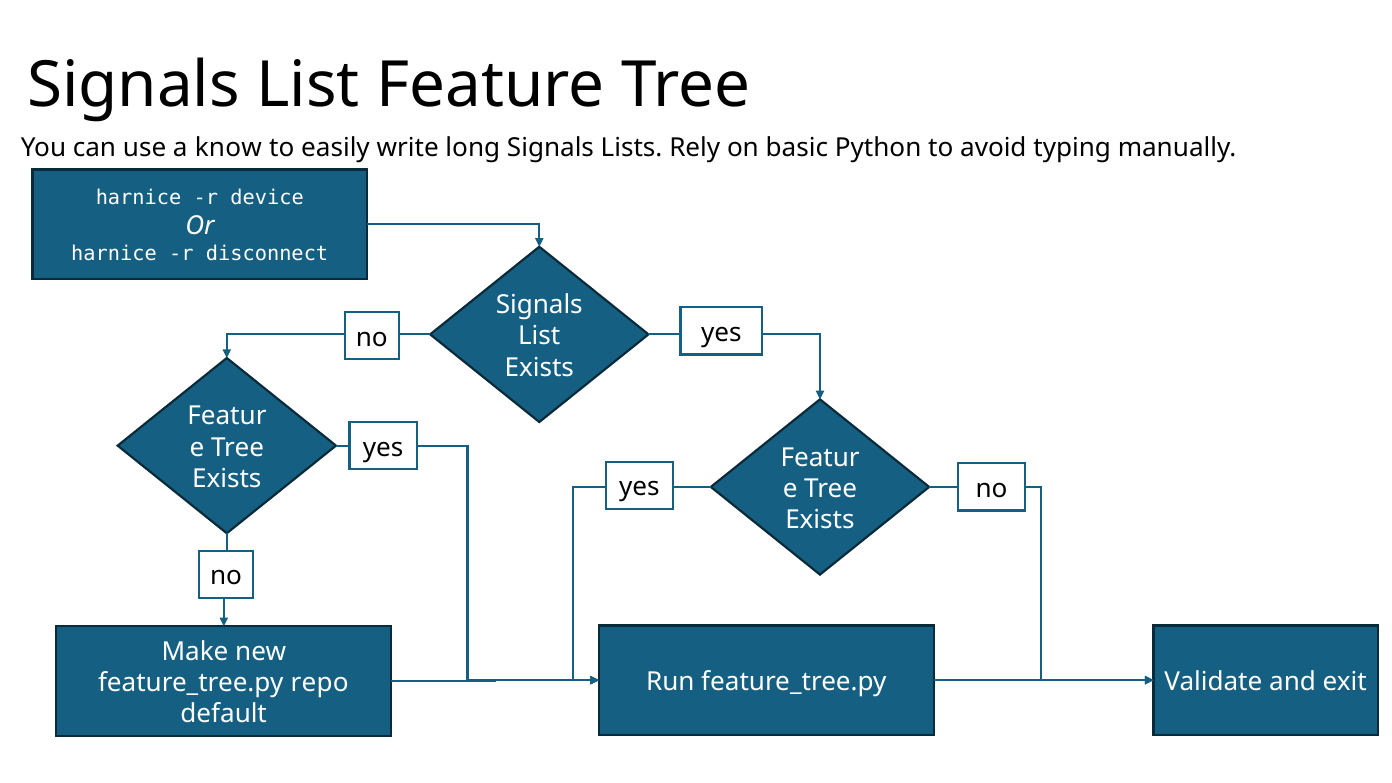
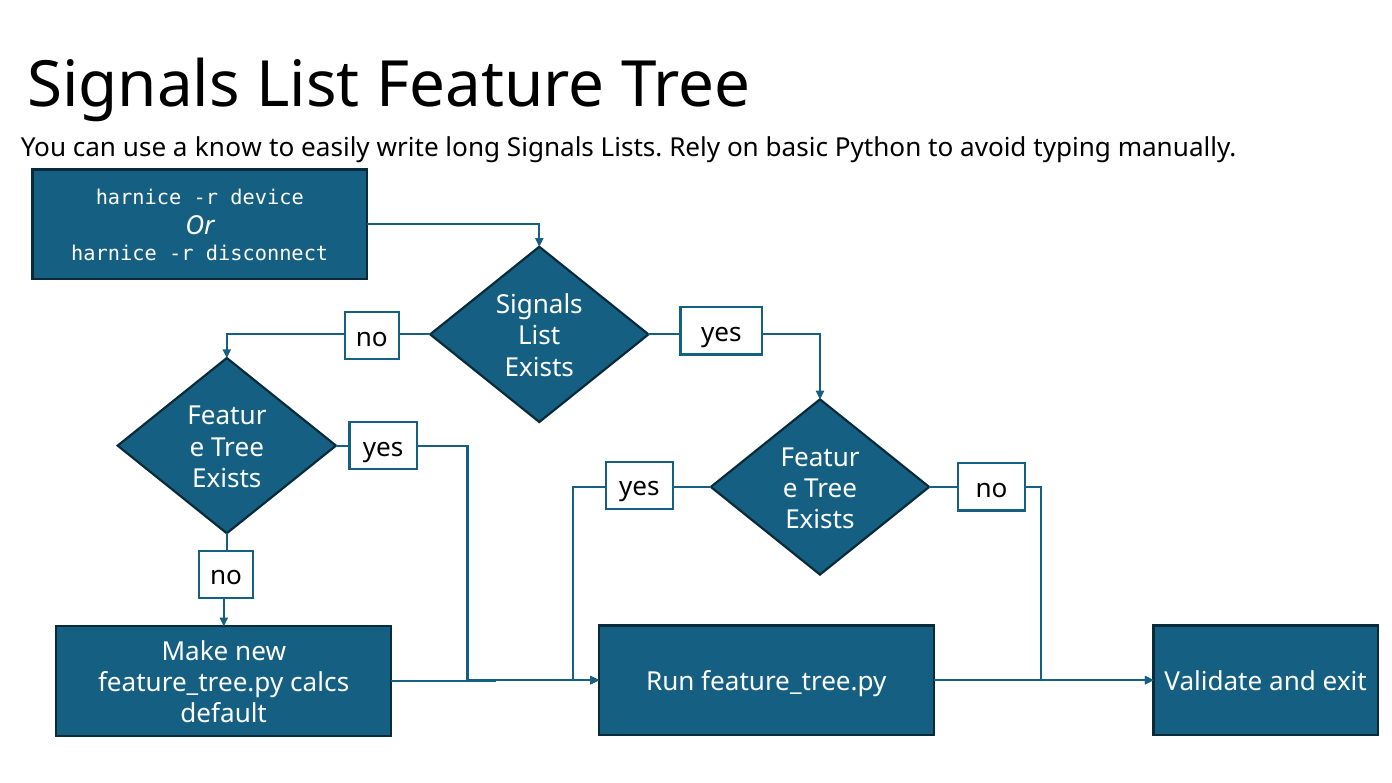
repo: repo -> calcs
